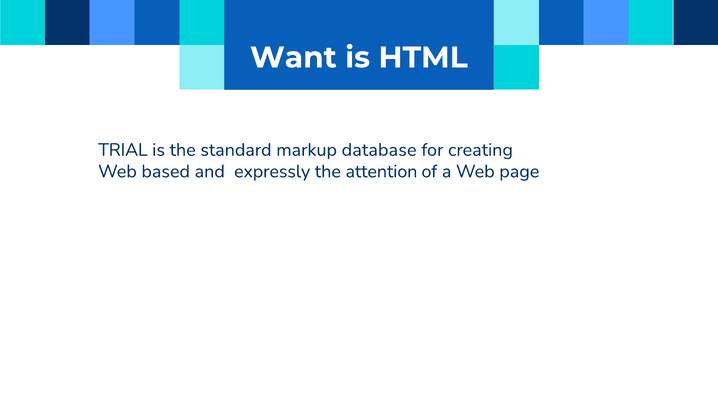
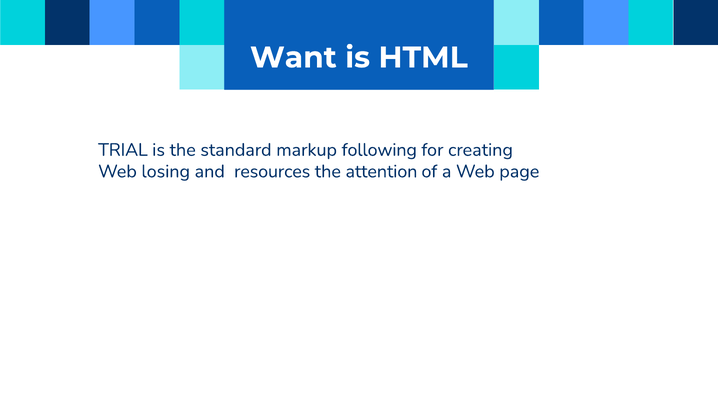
database: database -> following
based: based -> losing
expressly: expressly -> resources
